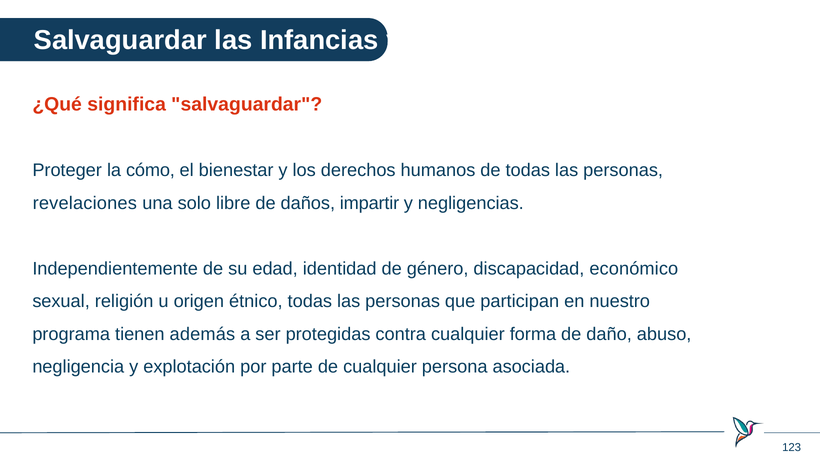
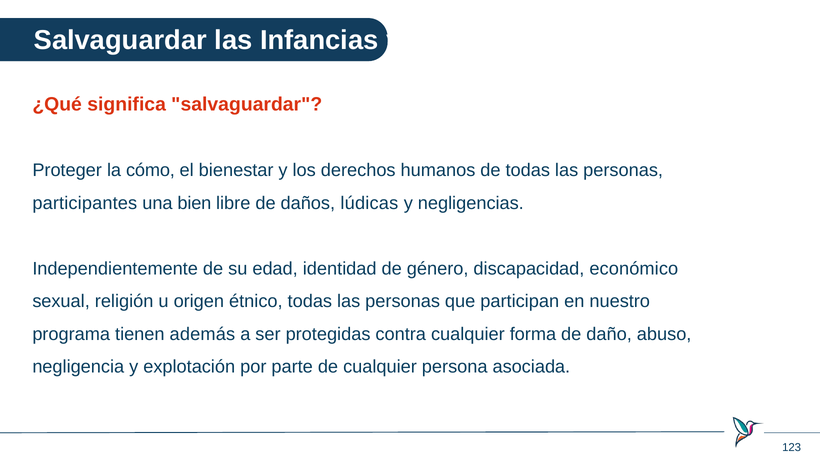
revelaciones: revelaciones -> participantes
solo: solo -> bien
impartir: impartir -> lúdicas
